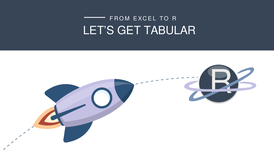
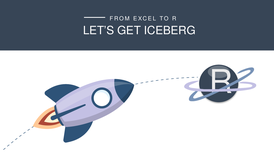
TABULAR: TABULAR -> ICEBERG
